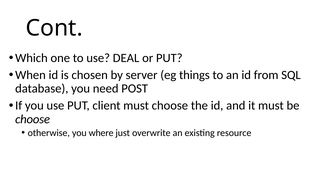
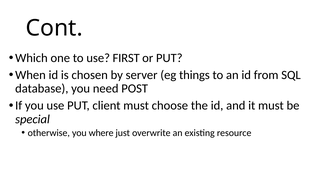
DEAL: DEAL -> FIRST
choose at (33, 119): choose -> special
